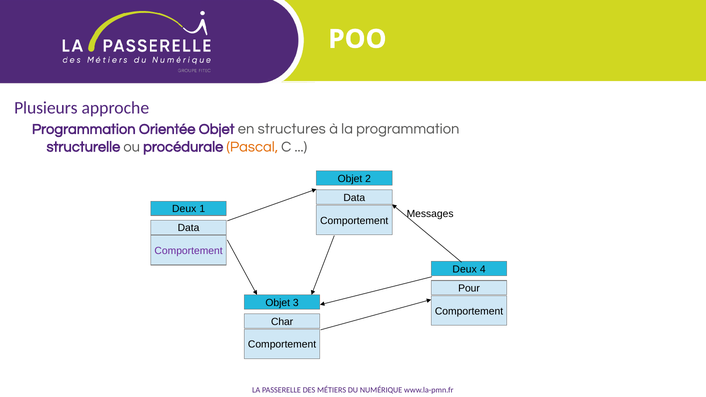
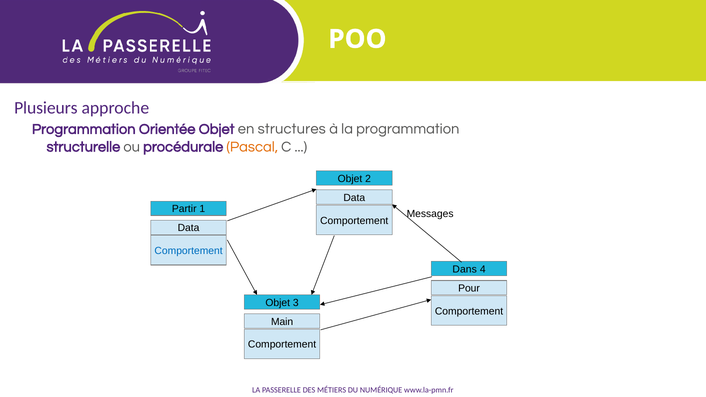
Deux at (184, 209): Deux -> Partir
Comportement at (189, 251) colour: purple -> blue
Deux at (465, 269): Deux -> Dans
Char: Char -> Main
